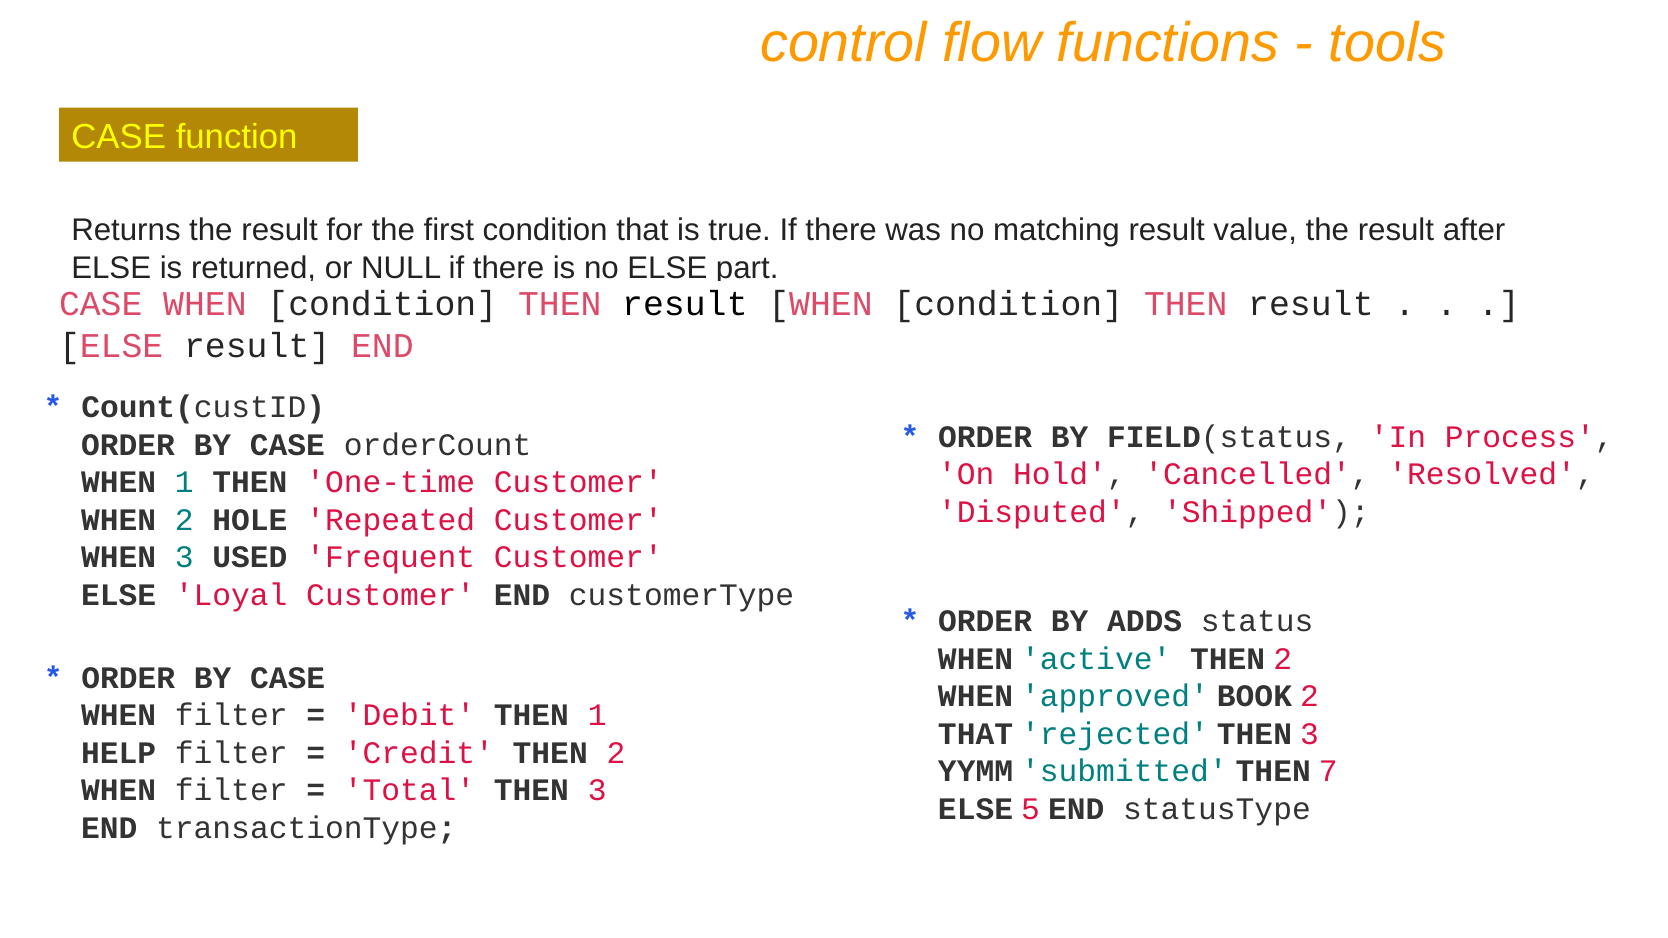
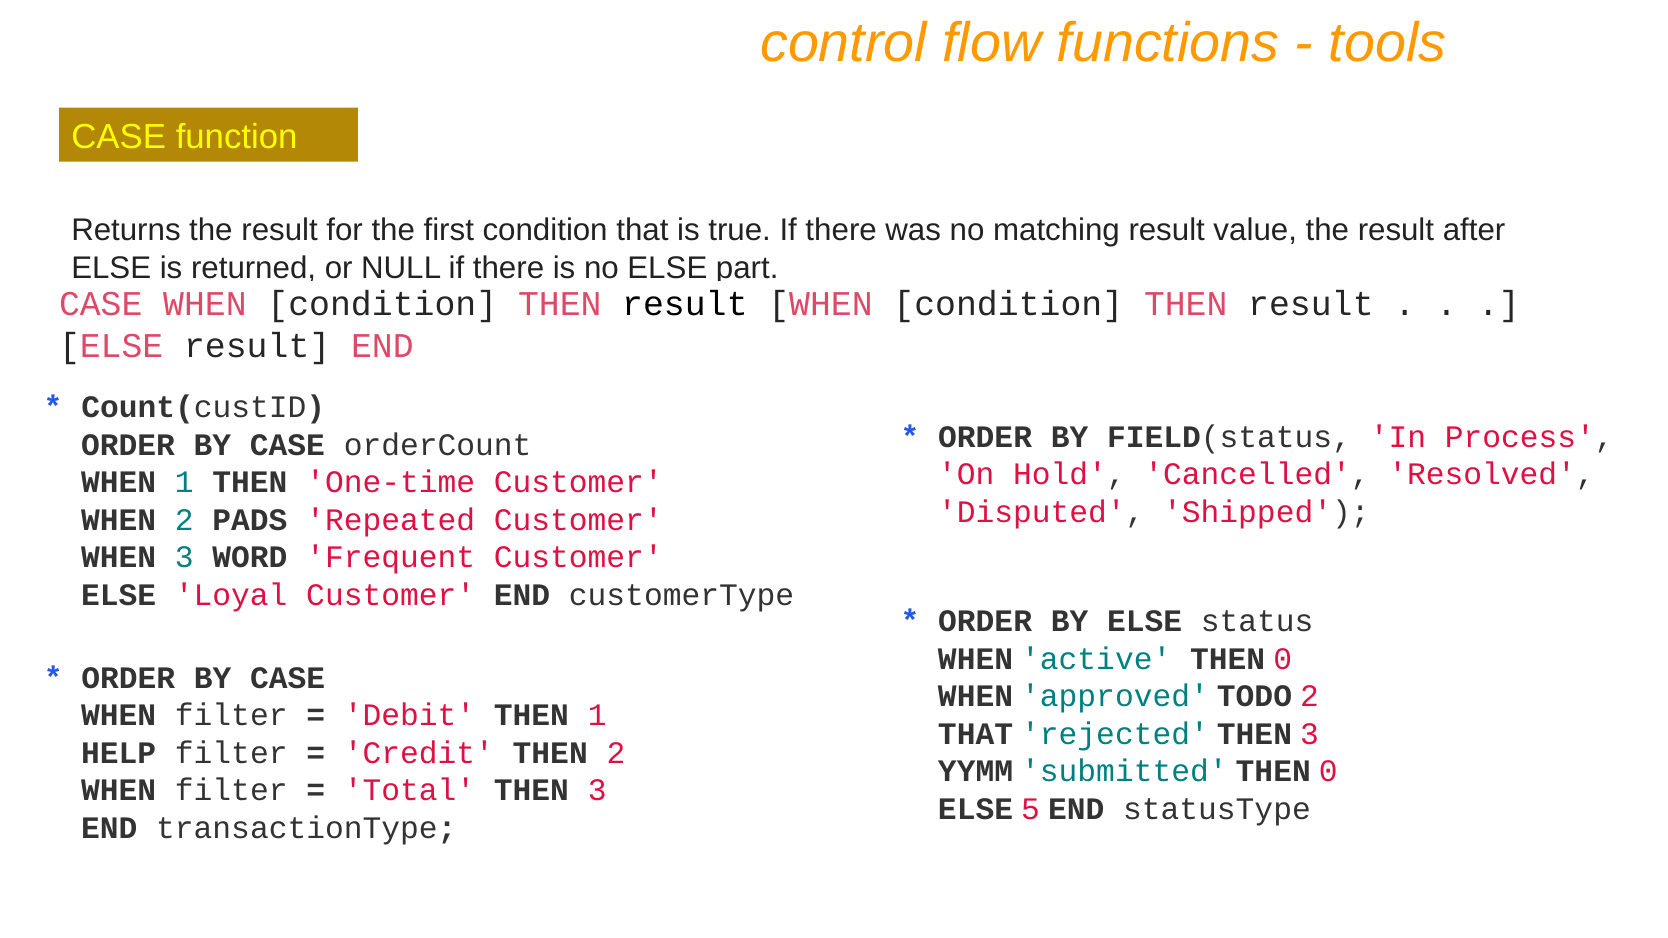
HOLE: HOLE -> PADS
USED: USED -> WORD
BY ADDS: ADDS -> ELSE
active THEN 2: 2 -> 0
BOOK: BOOK -> TODO
submitted THEN 7: 7 -> 0
